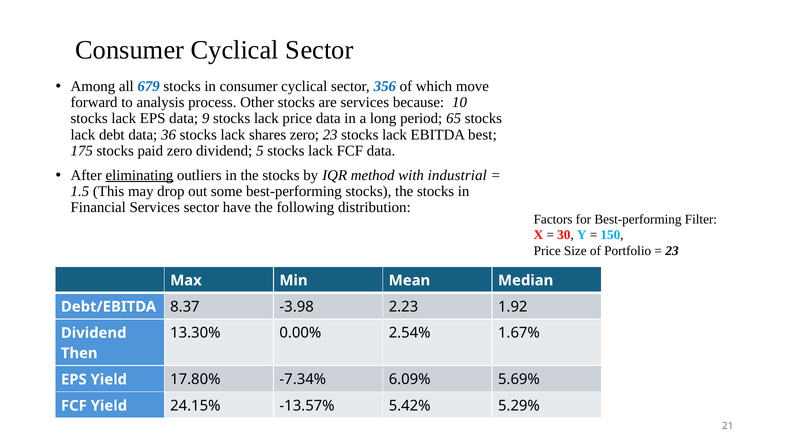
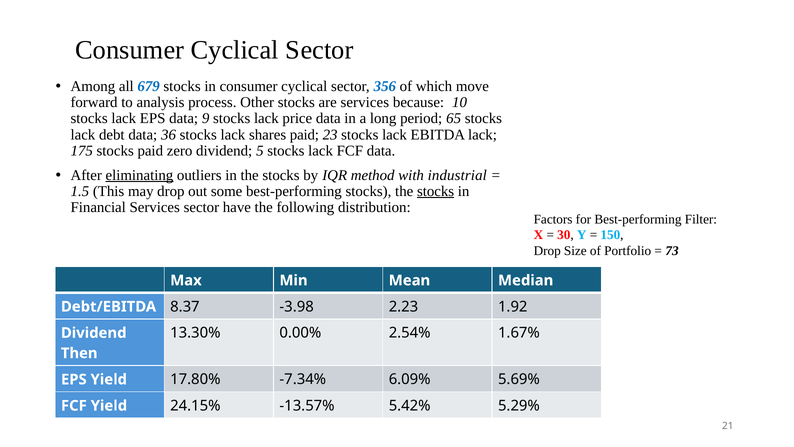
shares zero: zero -> paid
EBITDA best: best -> lack
stocks at (436, 191) underline: none -> present
Price at (547, 251): Price -> Drop
23 at (672, 251): 23 -> 73
